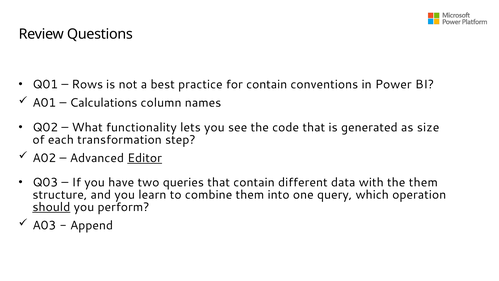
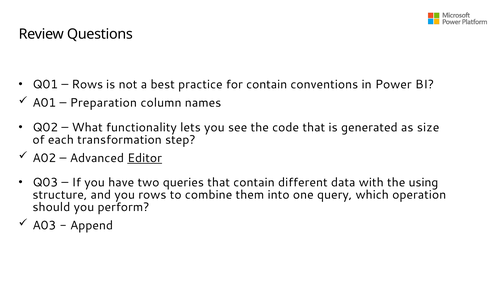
Calculations: Calculations -> Preparation
the them: them -> using
you learn: learn -> rows
should underline: present -> none
